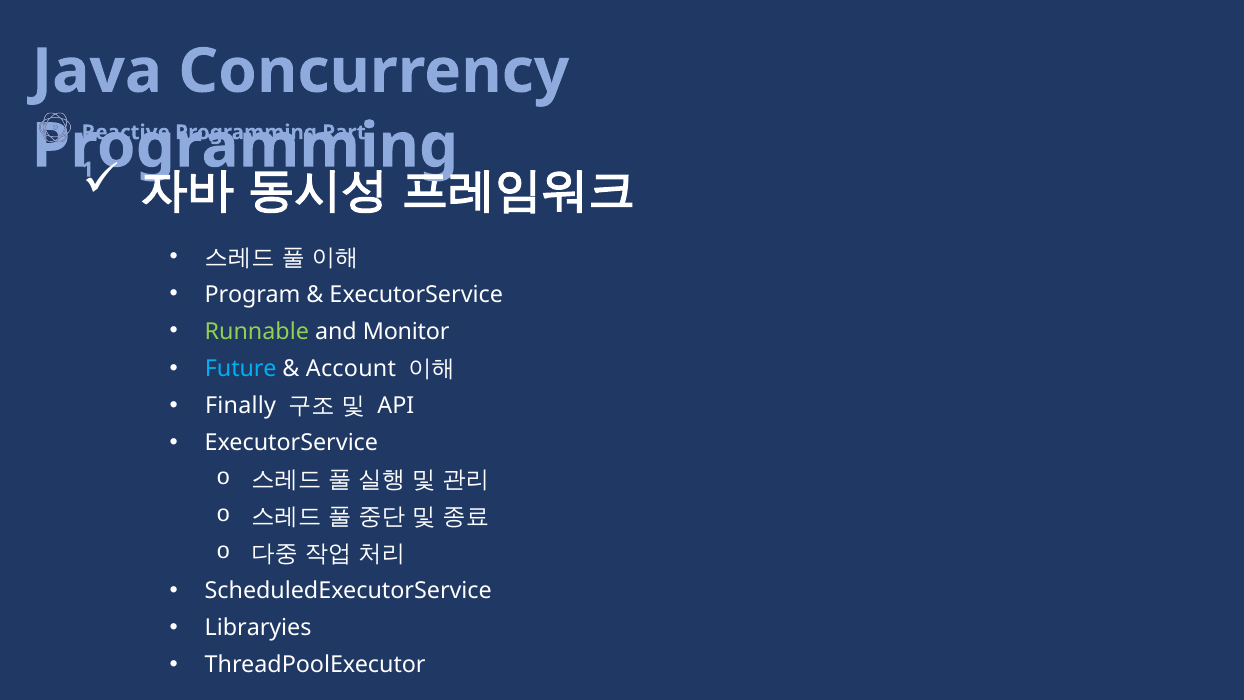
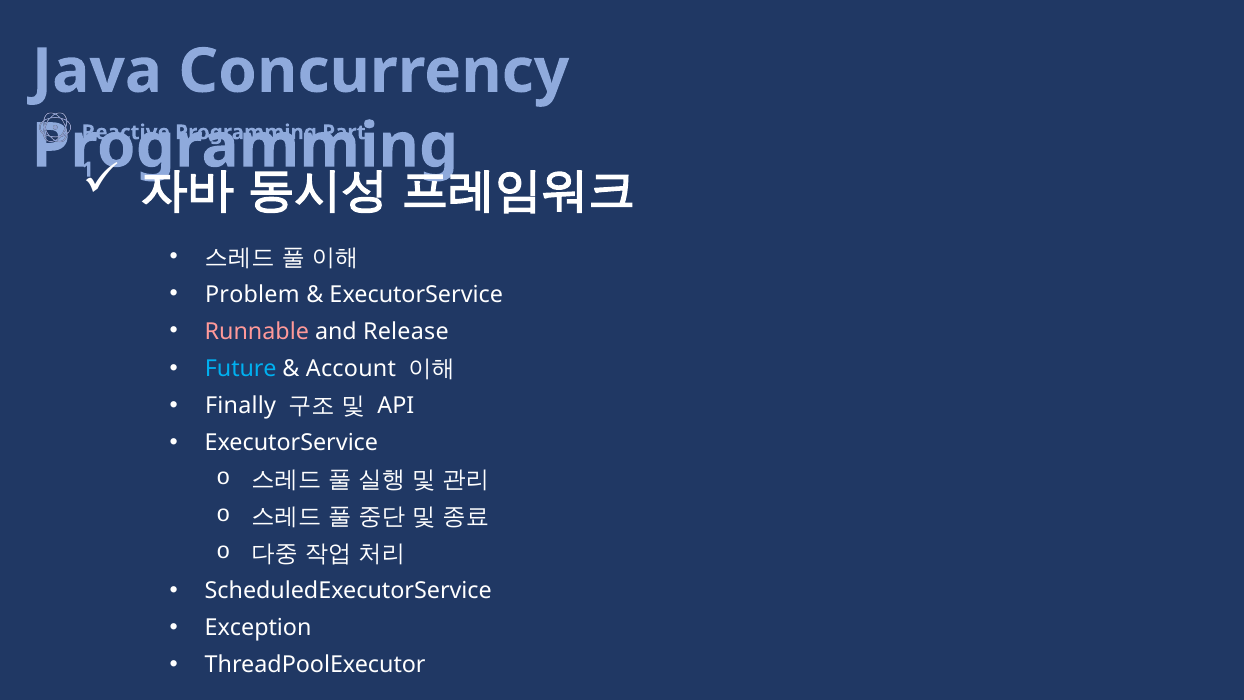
Program: Program -> Problem
Runnable colour: light green -> pink
Monitor: Monitor -> Release
Libraryies: Libraryies -> Exception
